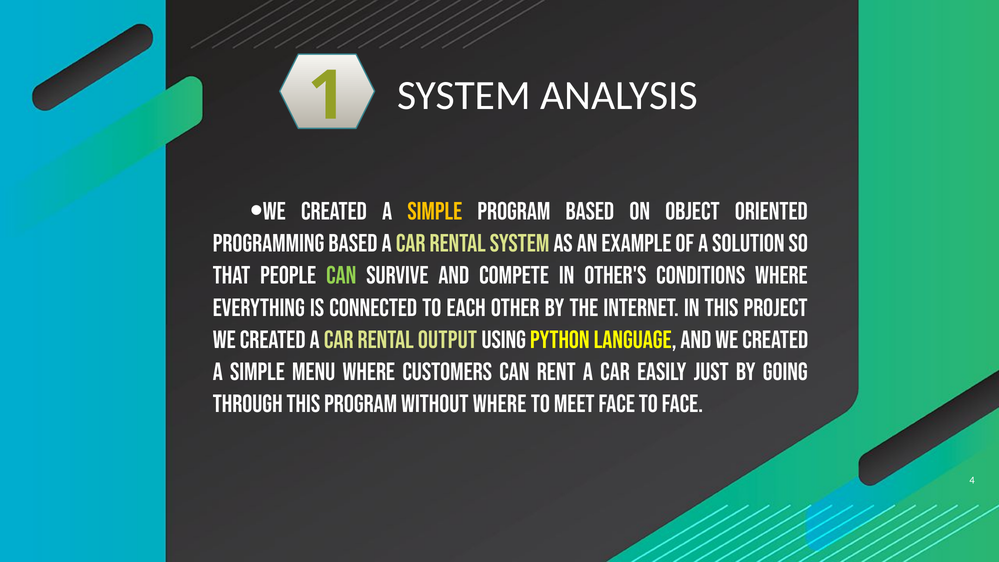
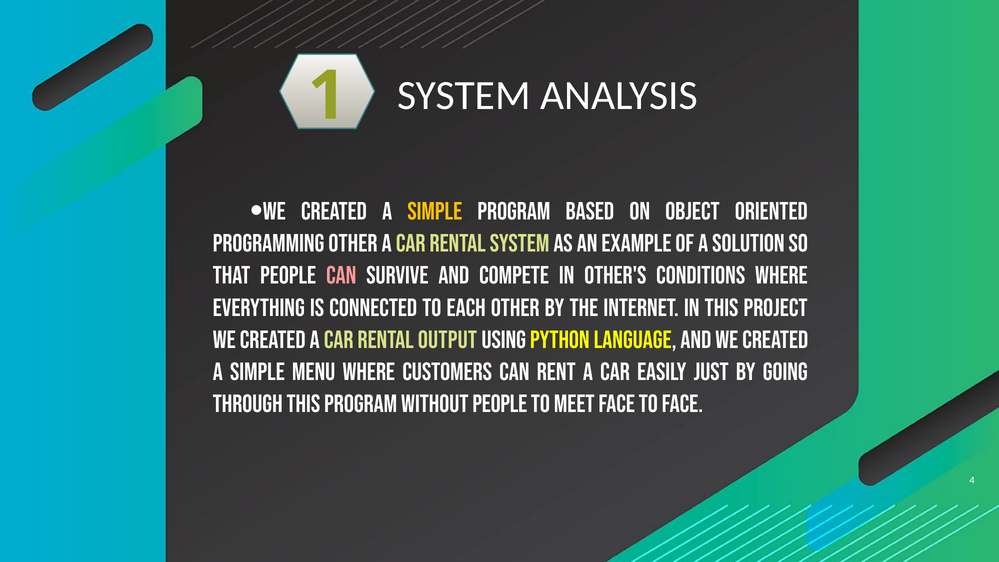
programming based: based -> other
can at (341, 276) colour: light green -> pink
without where: where -> people
